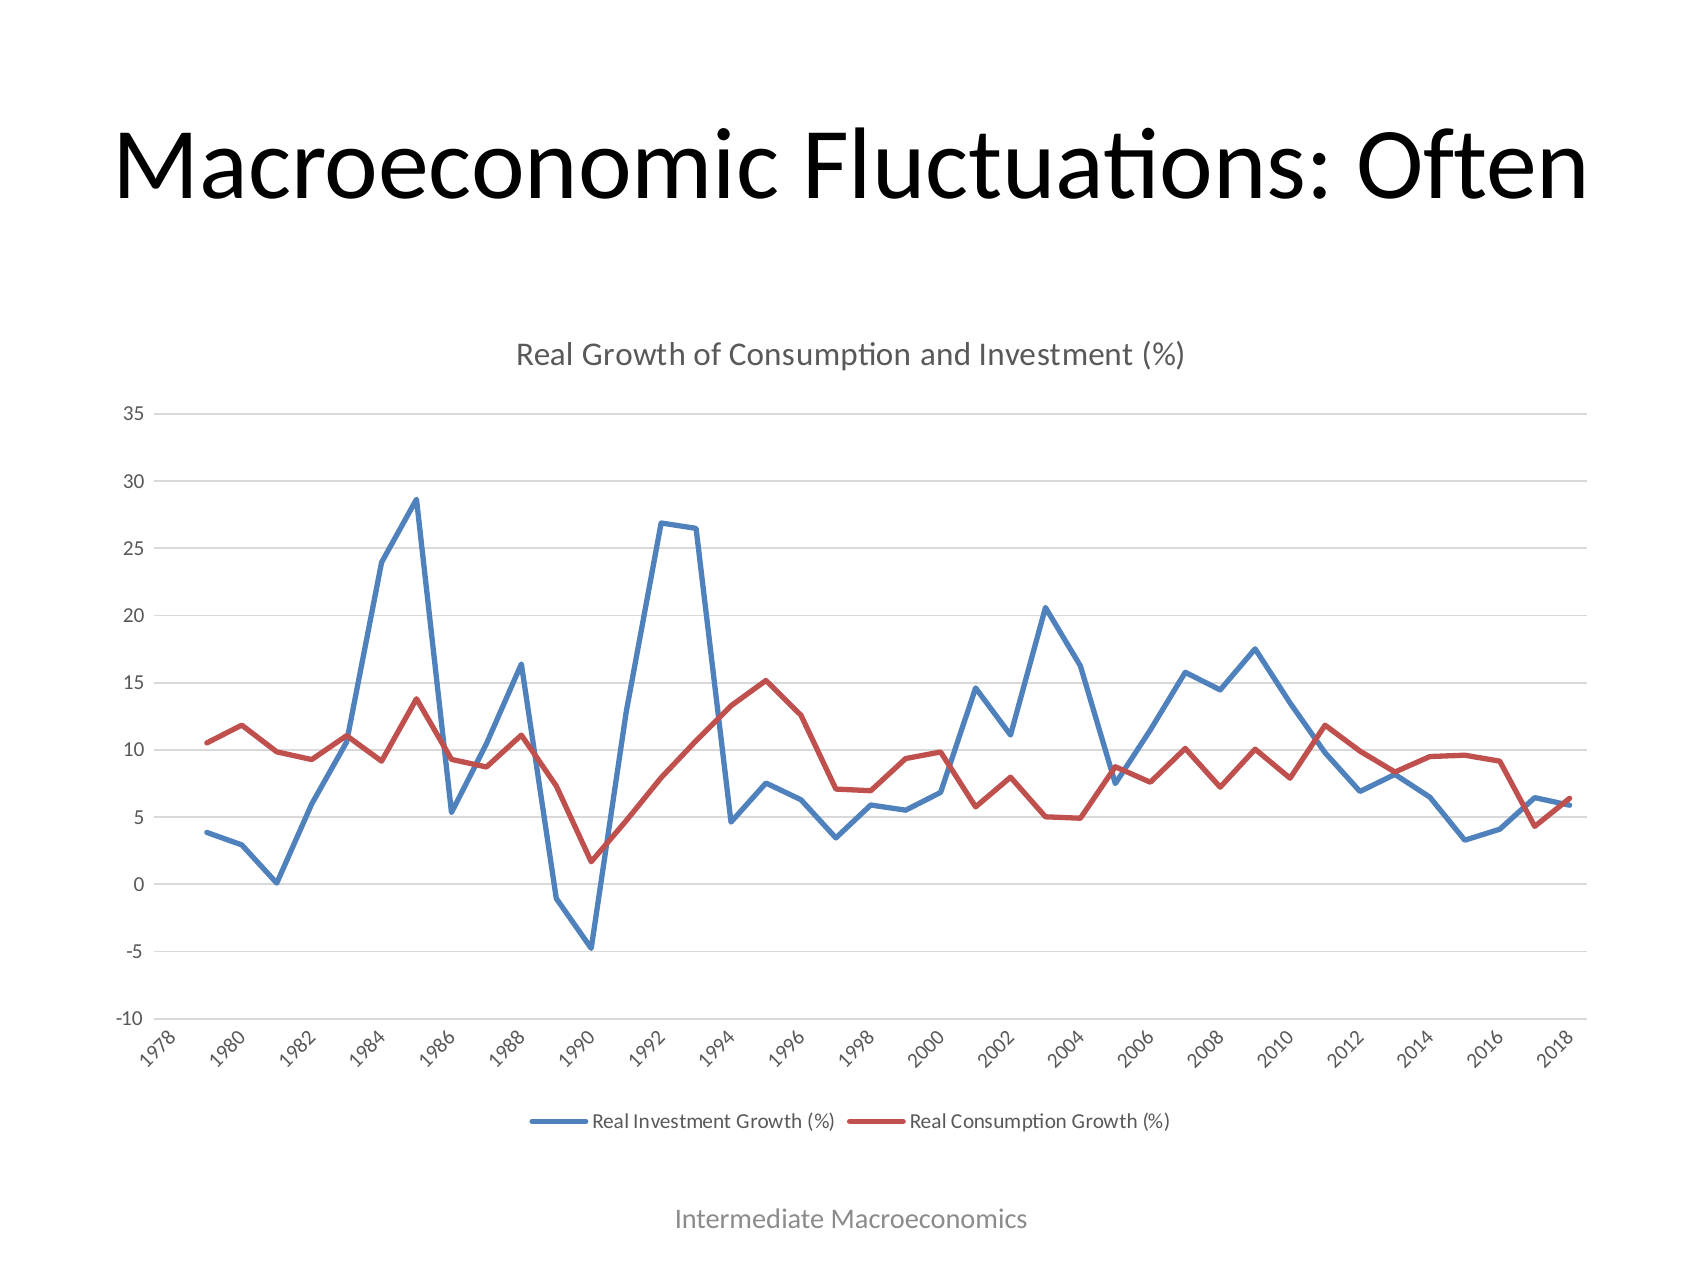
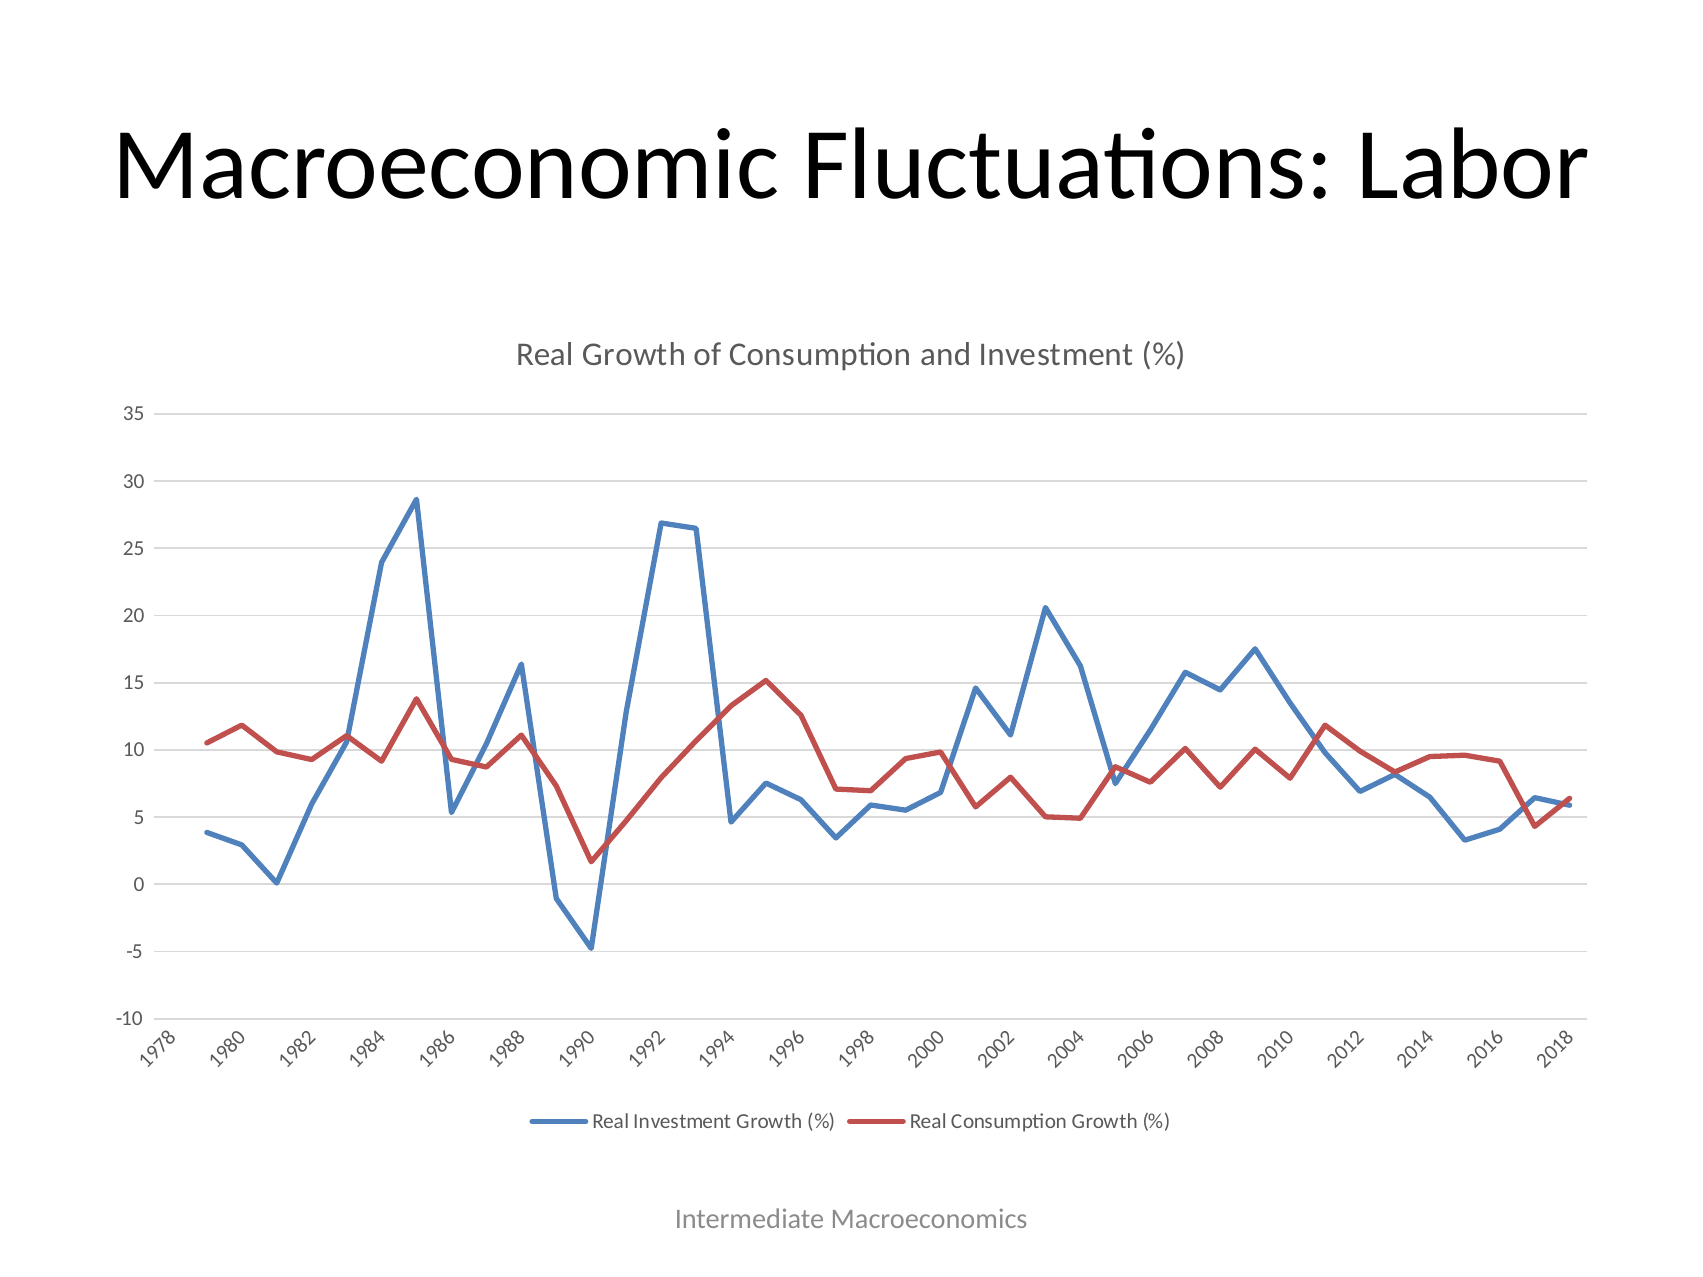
Often: Often -> Labor
